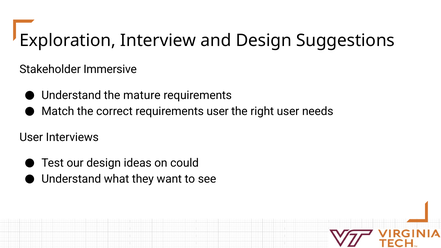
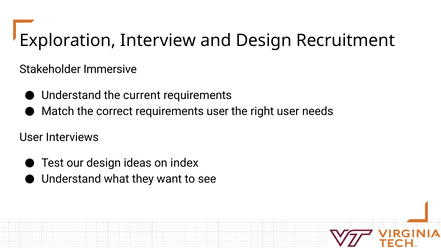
Suggestions: Suggestions -> Recruitment
mature: mature -> current
could: could -> index
